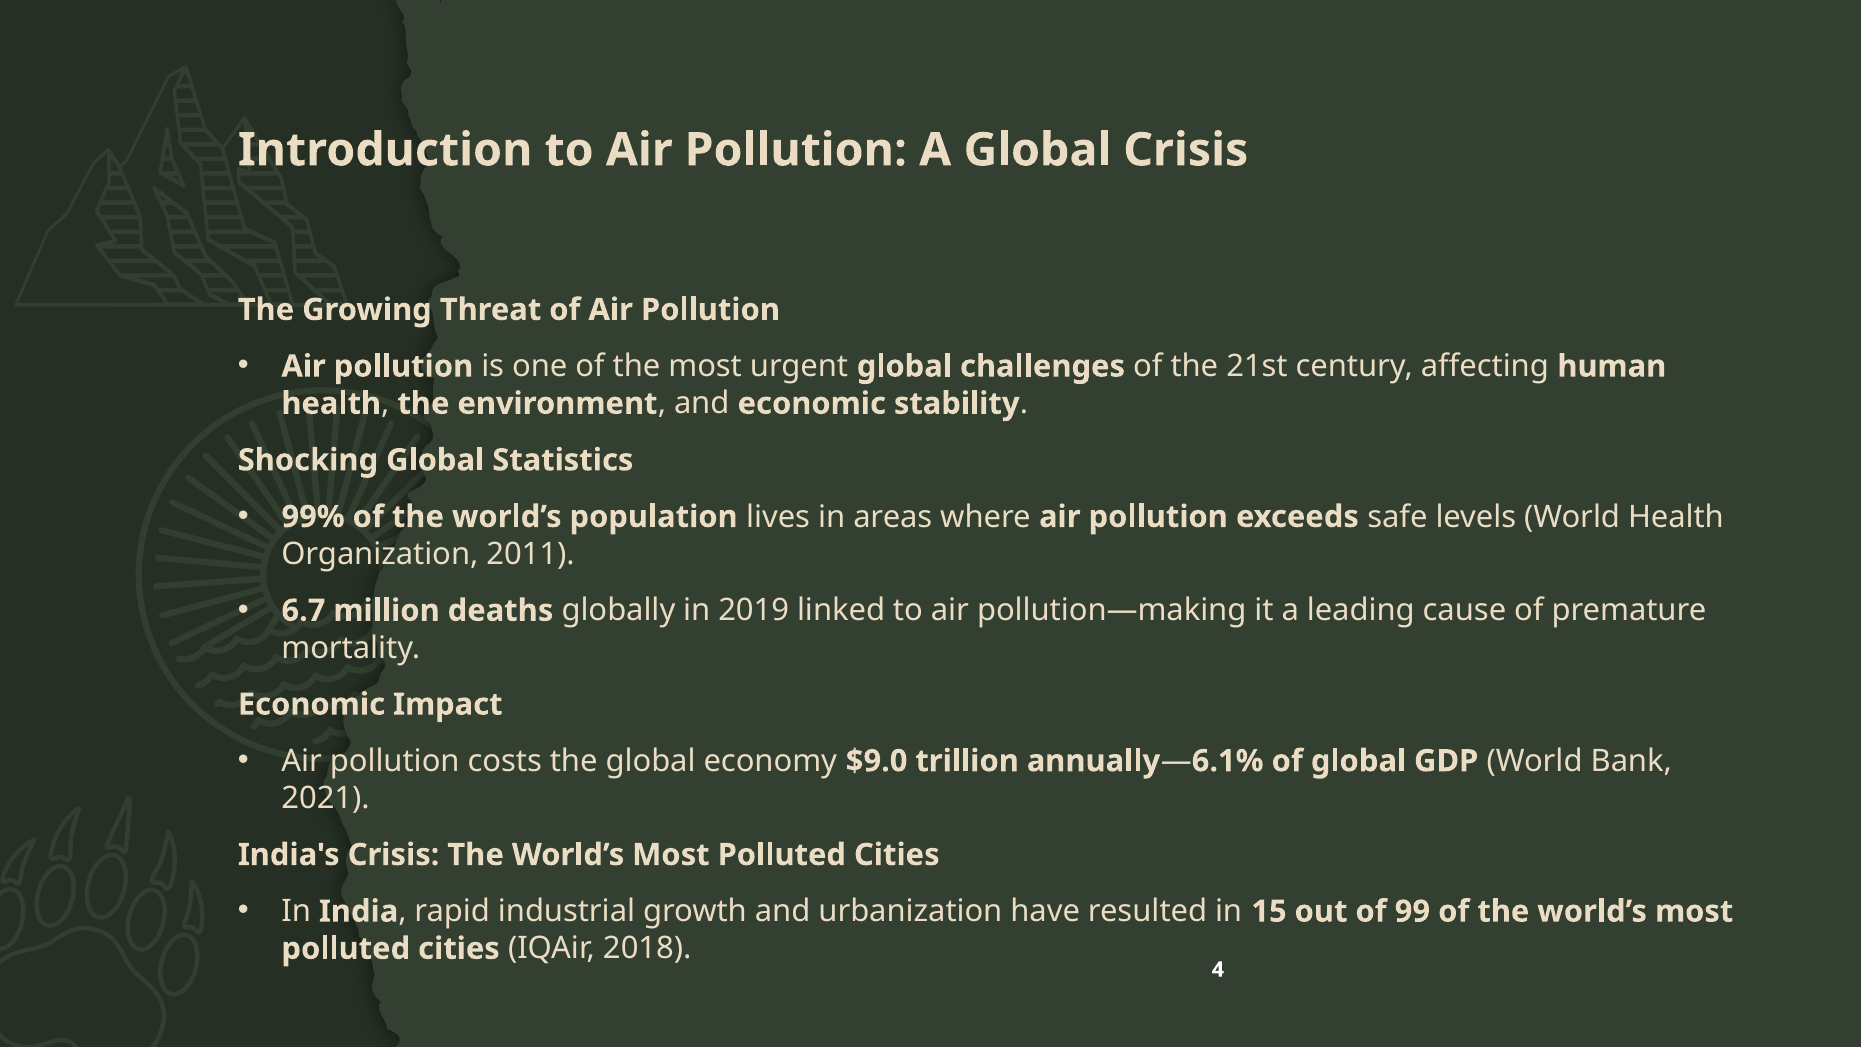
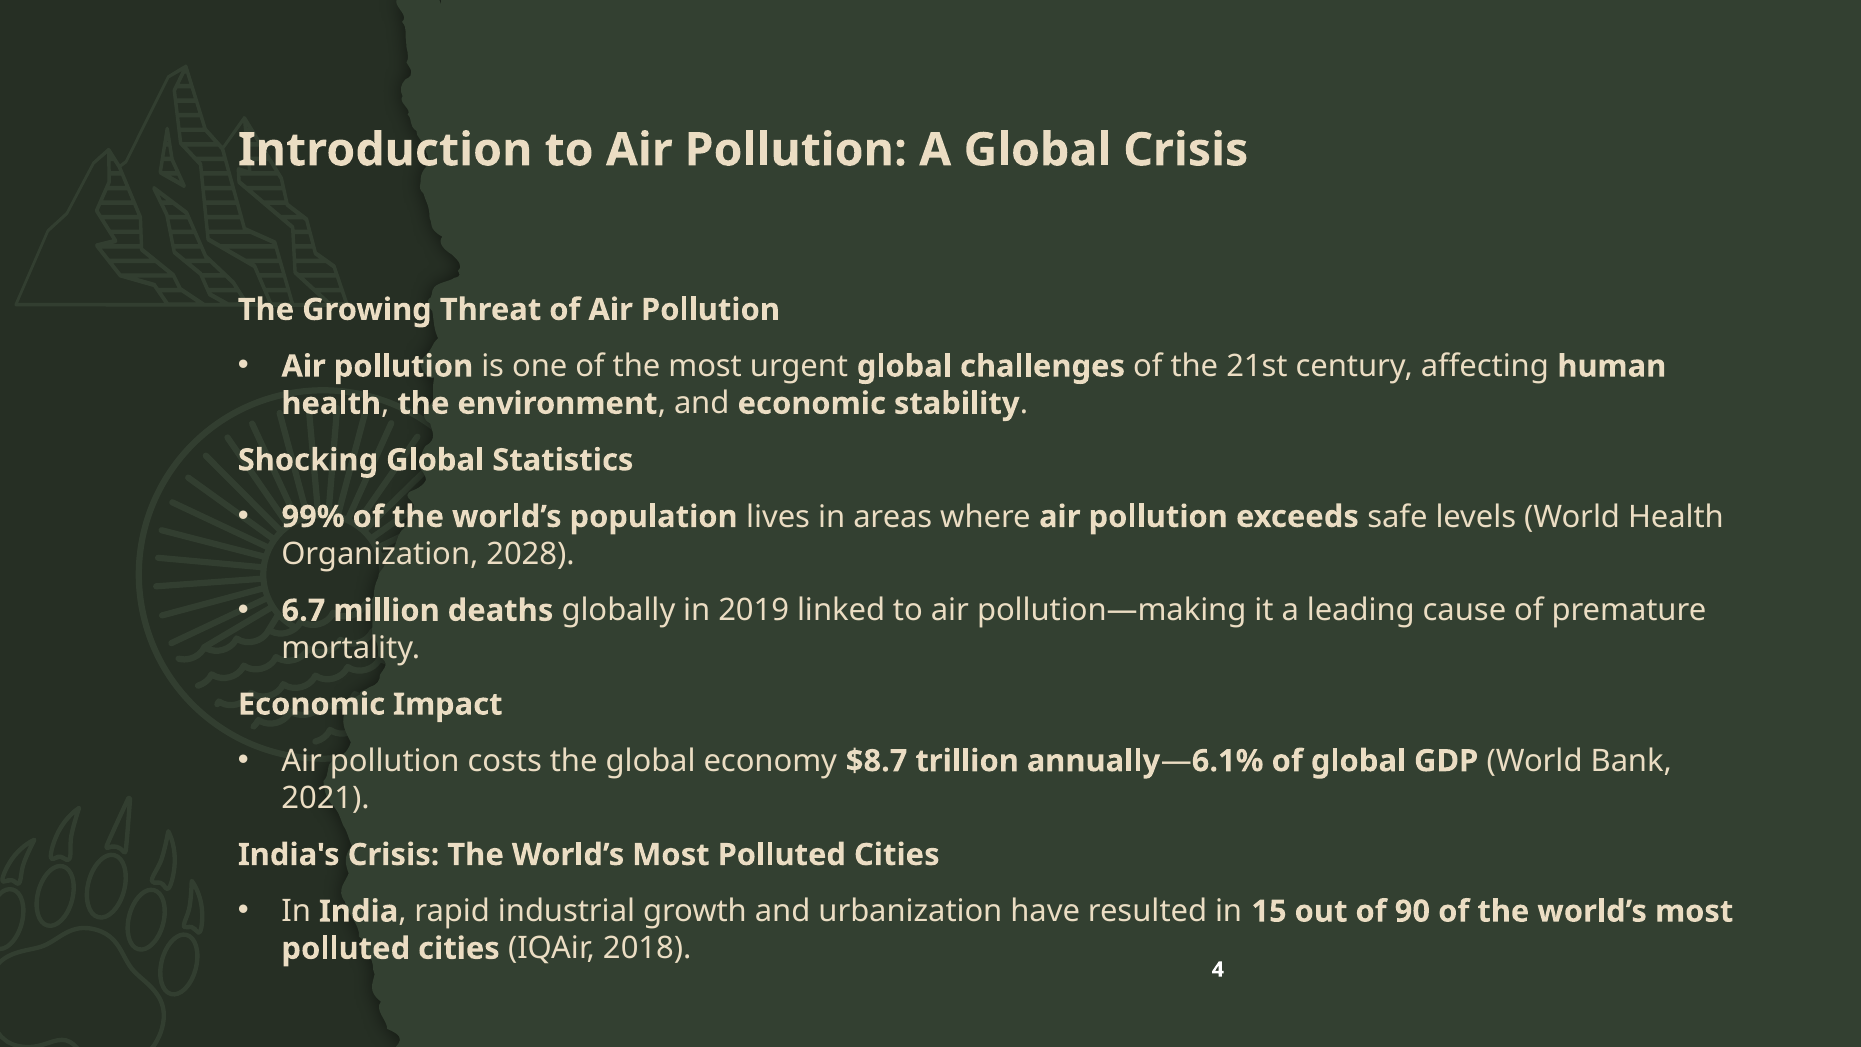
2011: 2011 -> 2028
$9.0: $9.0 -> $8.7
99: 99 -> 90
